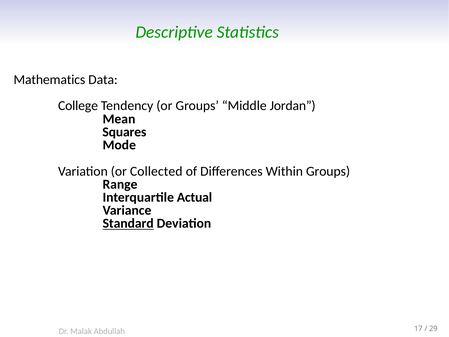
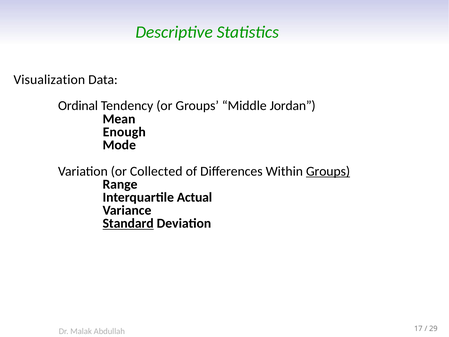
Mathematics: Mathematics -> Visualization
College: College -> Ordinal
Squares: Squares -> Enough
Groups at (328, 171) underline: none -> present
